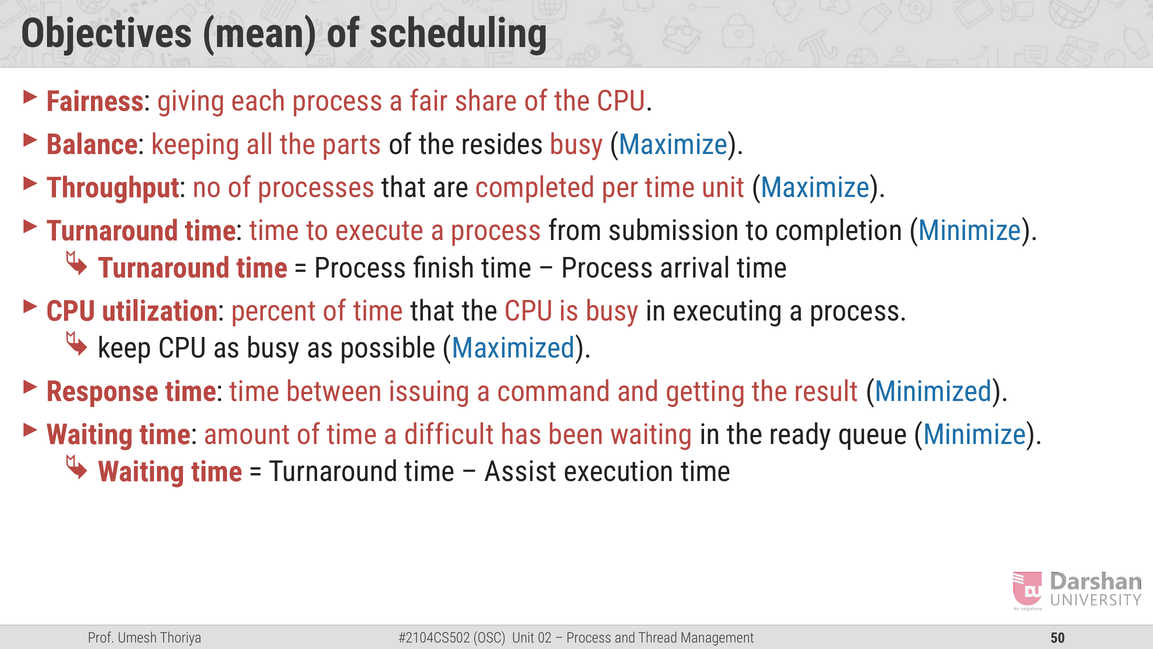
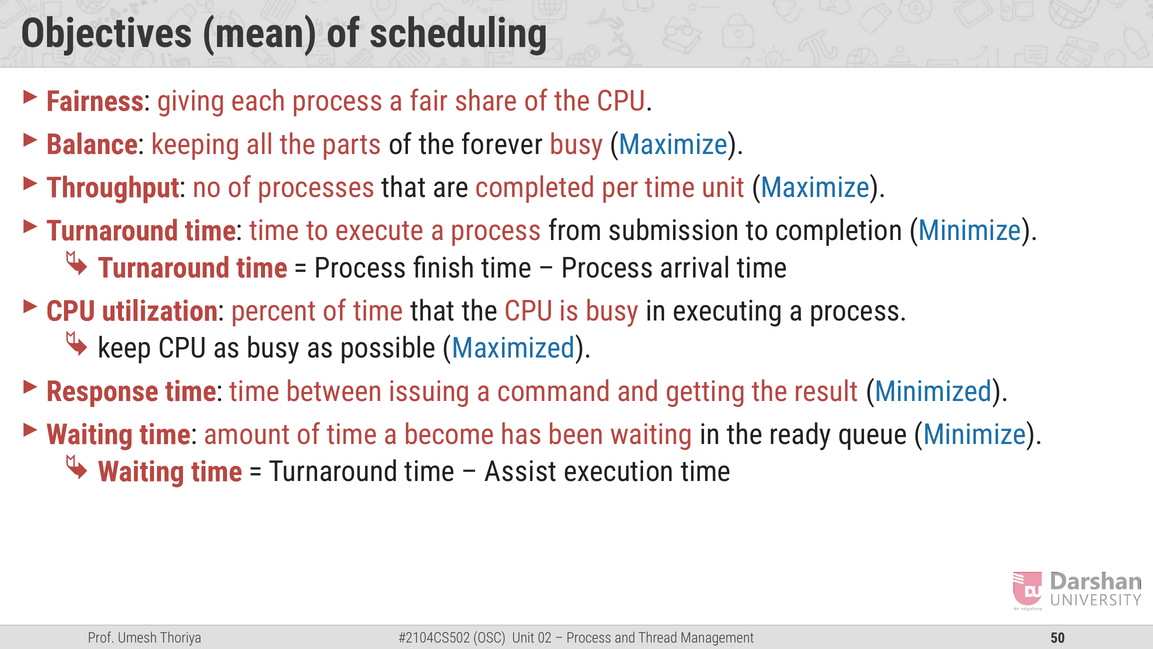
resides: resides -> forever
difficult: difficult -> become
